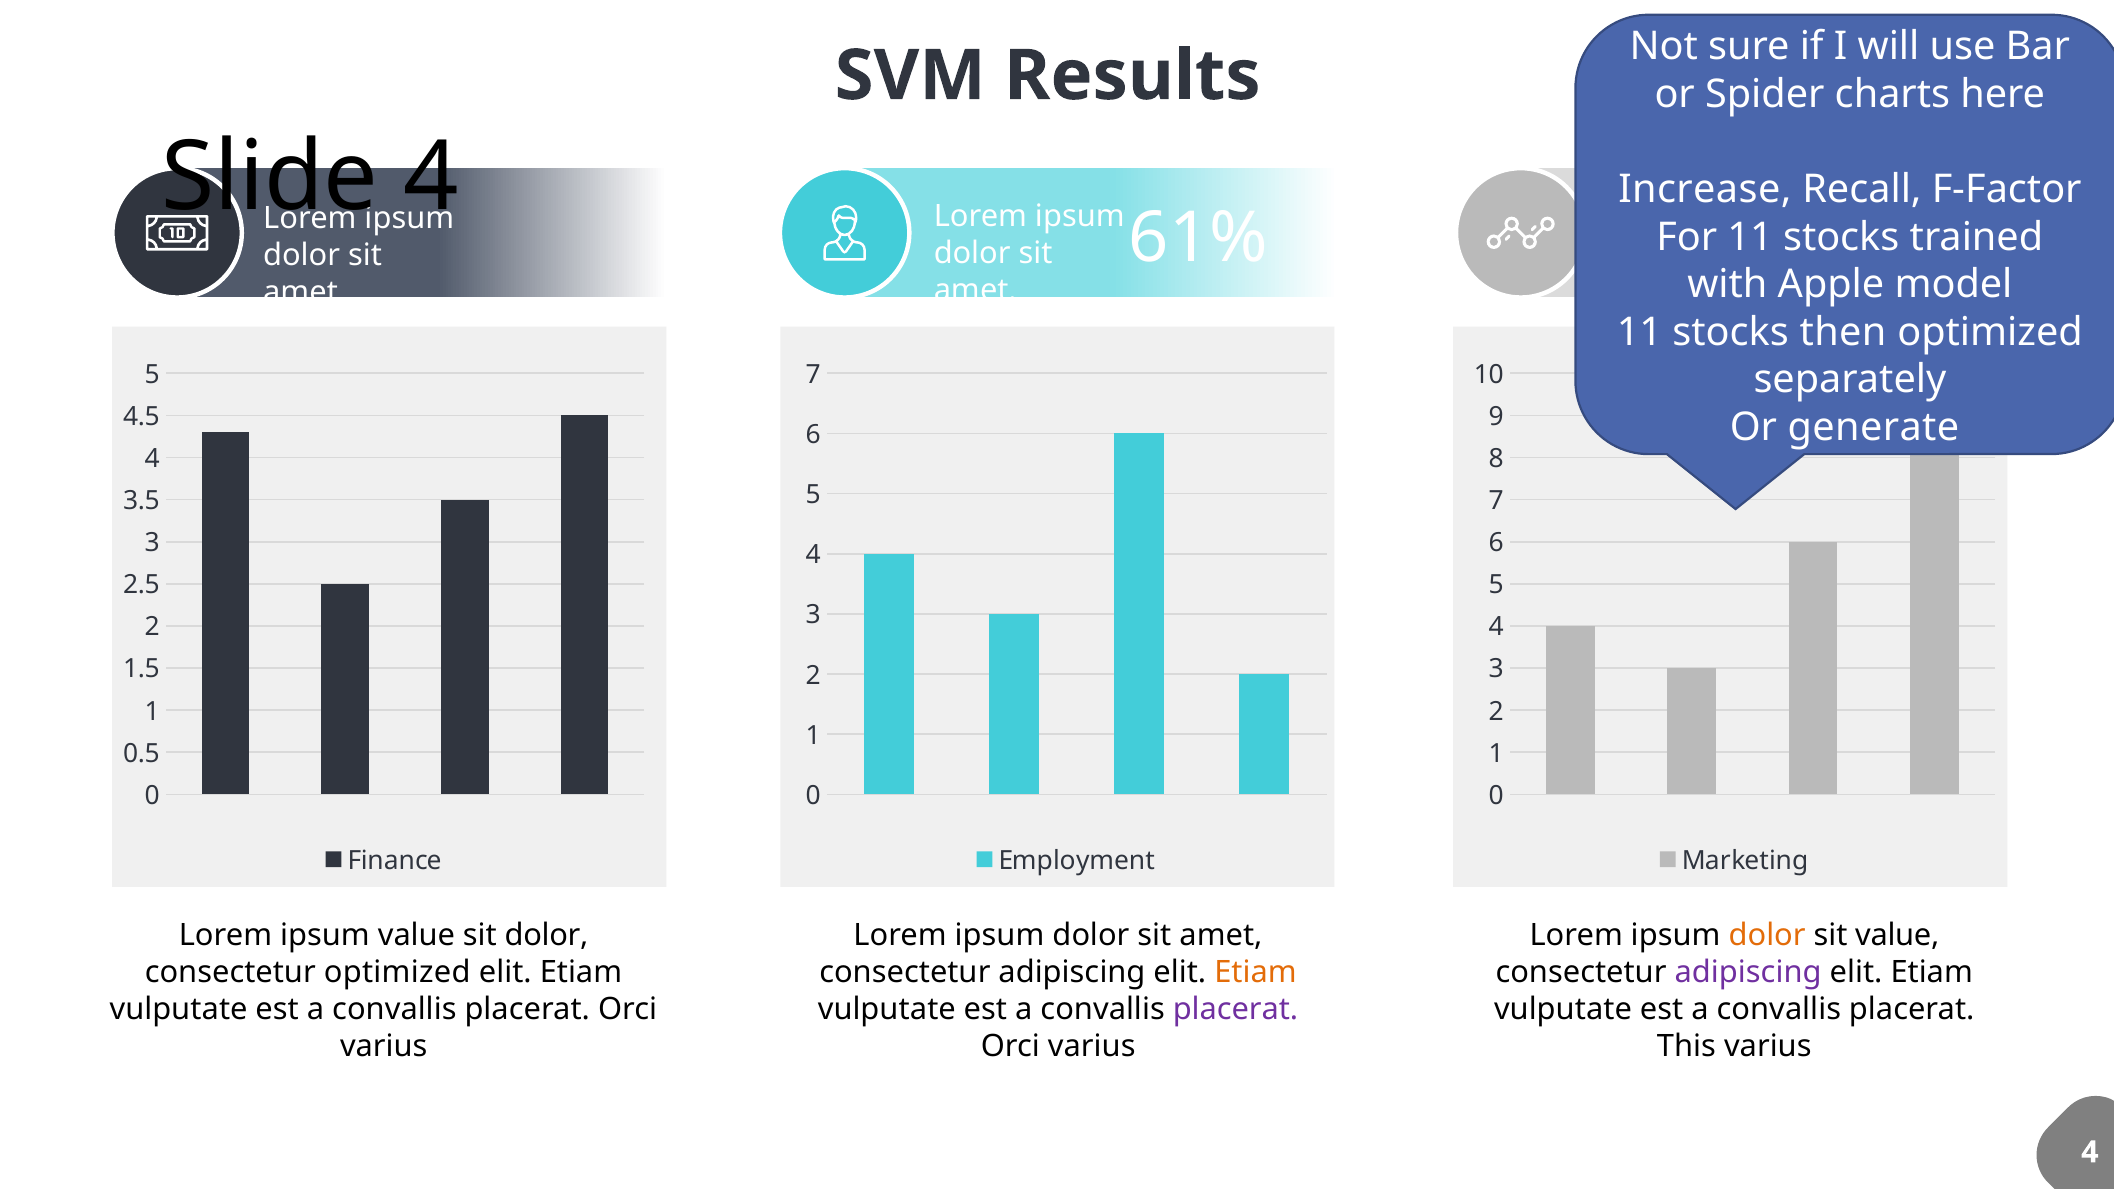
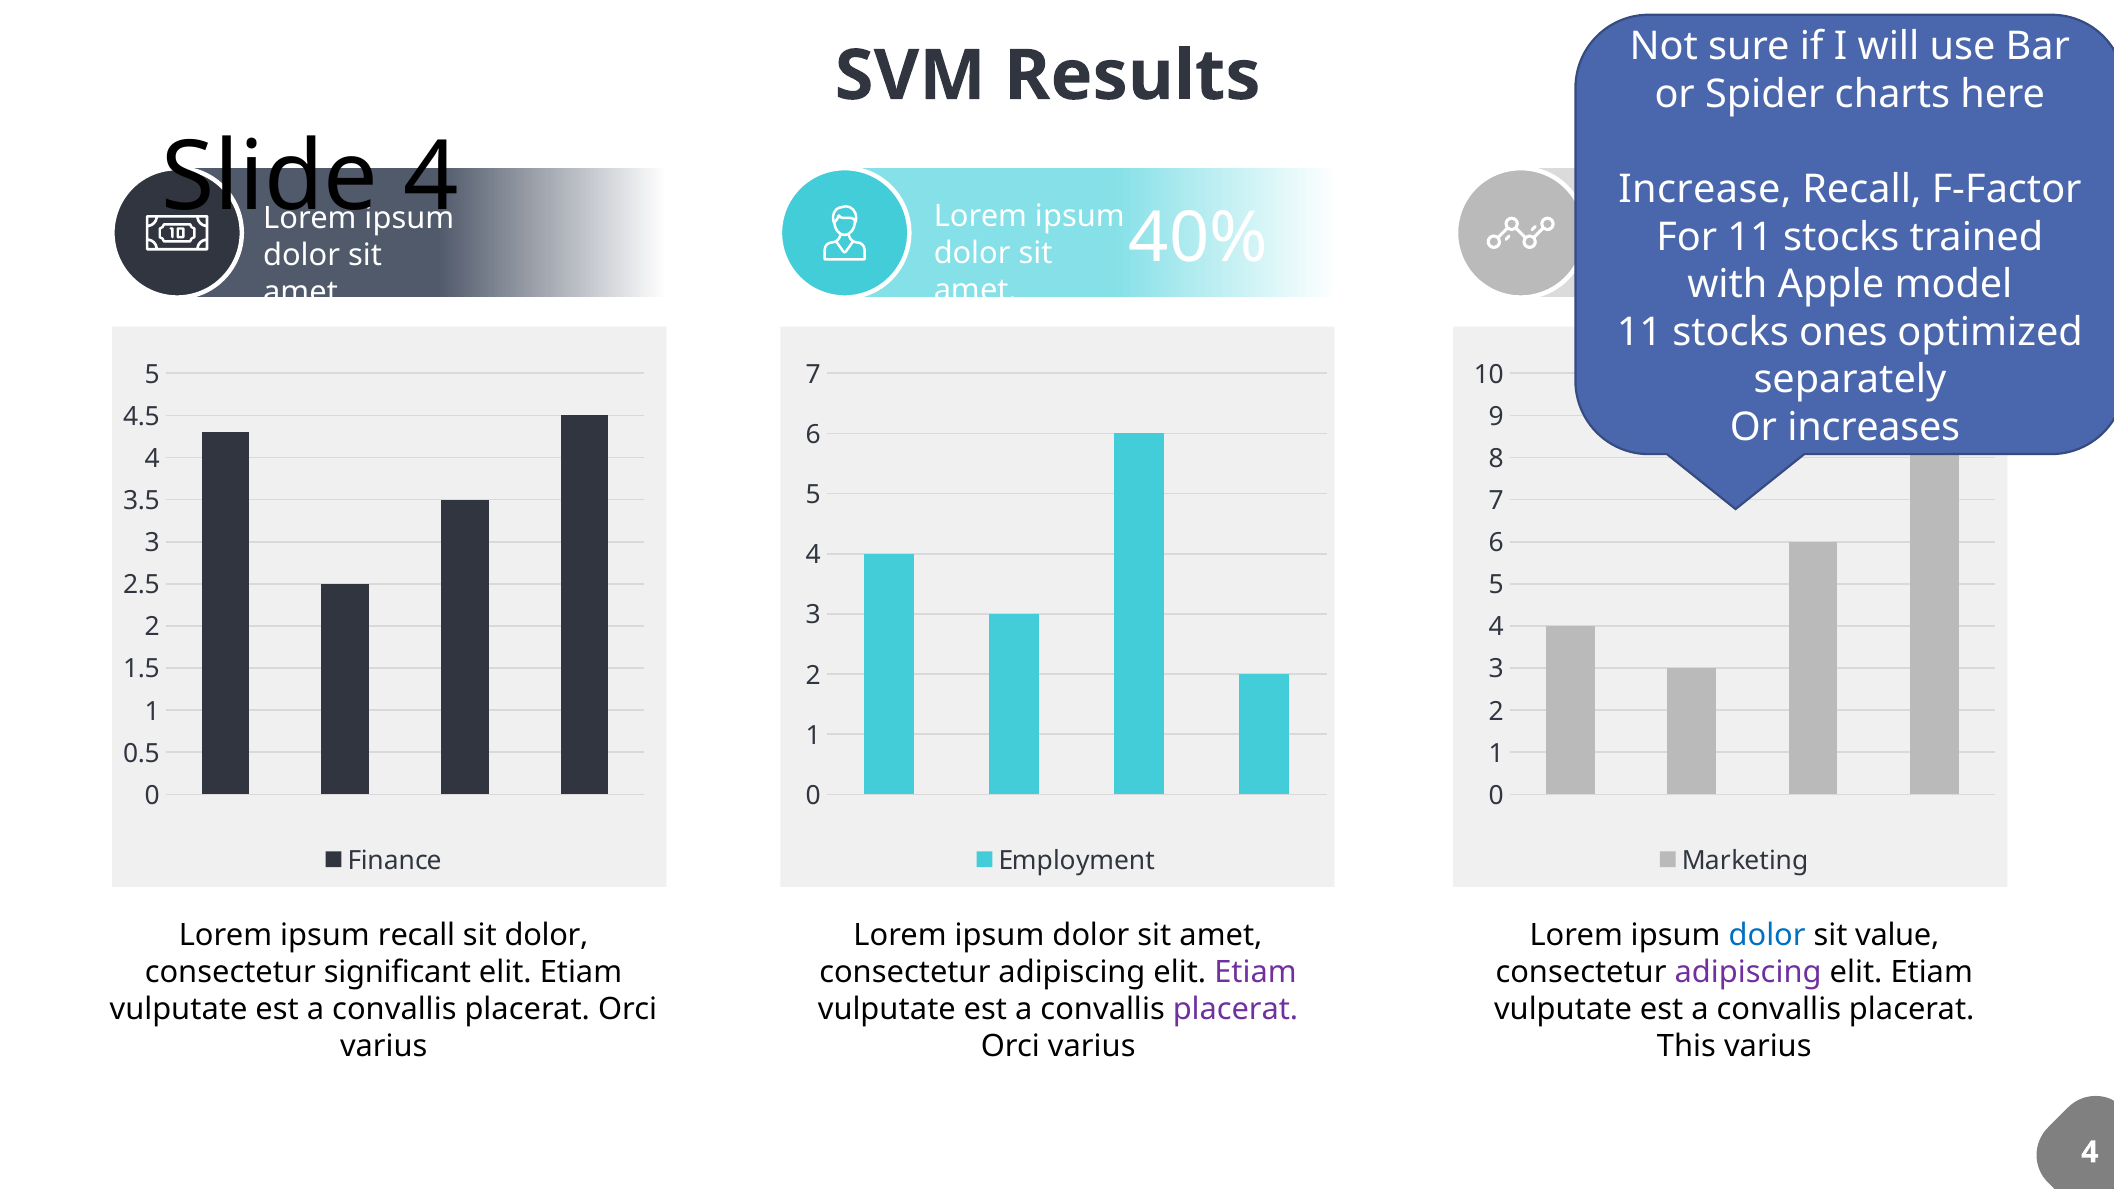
61%: 61% -> 40%
then: then -> ones
generate: generate -> increases
ipsum value: value -> recall
dolor at (1767, 935) colour: orange -> blue
consectetur optimized: optimized -> significant
Etiam at (1255, 973) colour: orange -> purple
